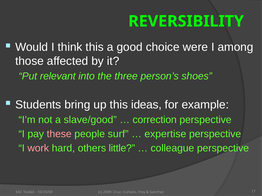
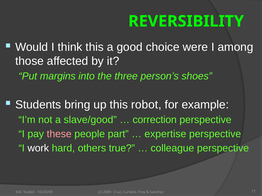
relevant: relevant -> margins
ideas: ideas -> robot
surf: surf -> part
work colour: pink -> white
little: little -> true
